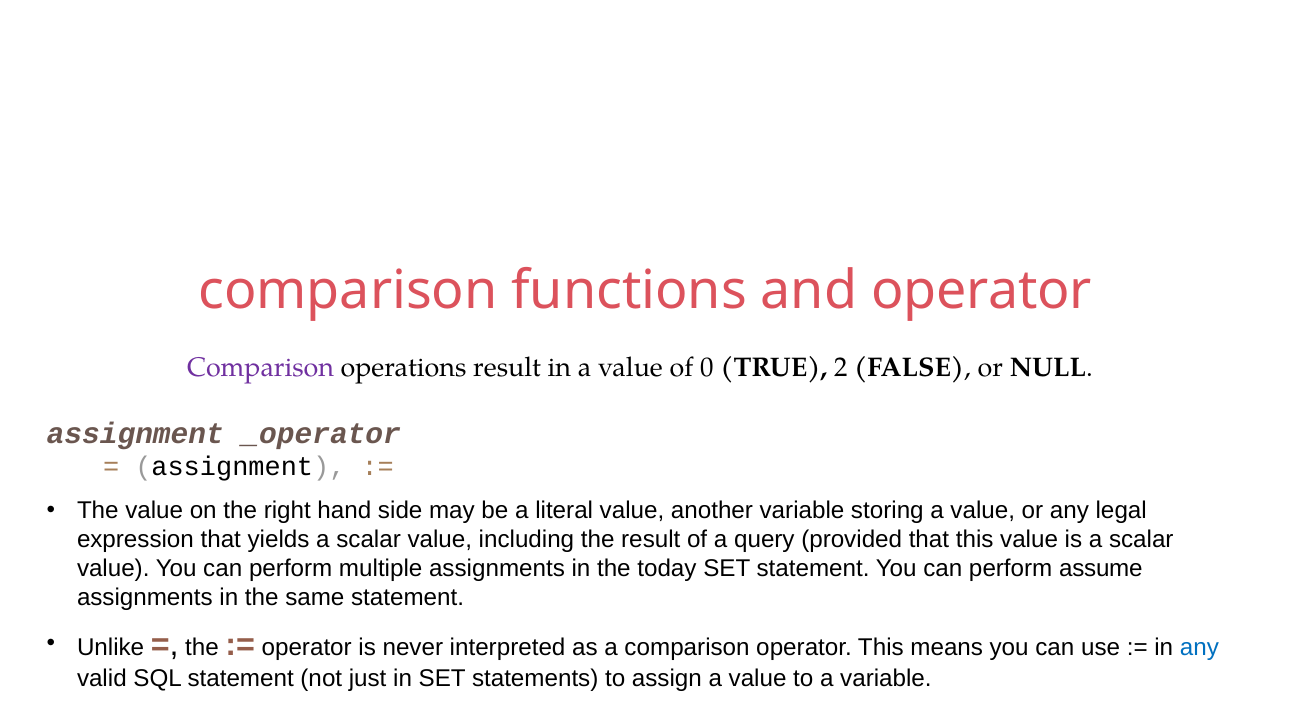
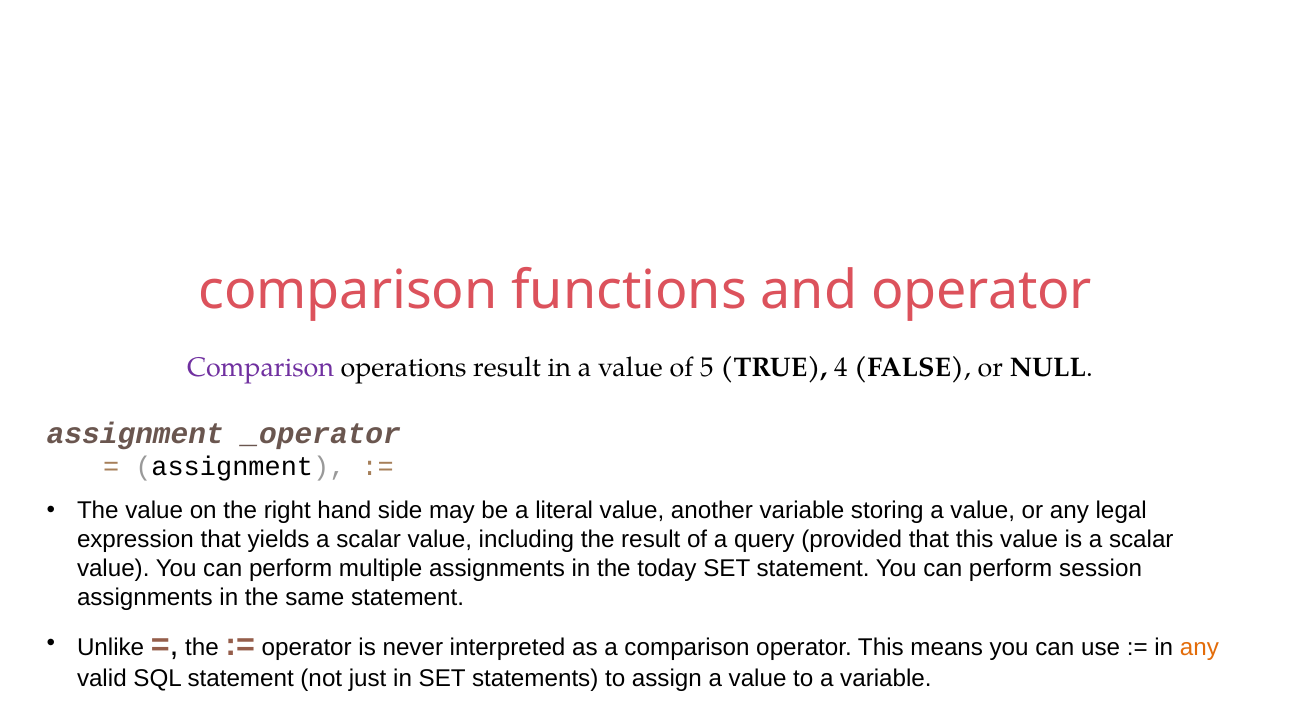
0: 0 -> 5
2: 2 -> 4
assume: assume -> session
any at (1199, 648) colour: blue -> orange
